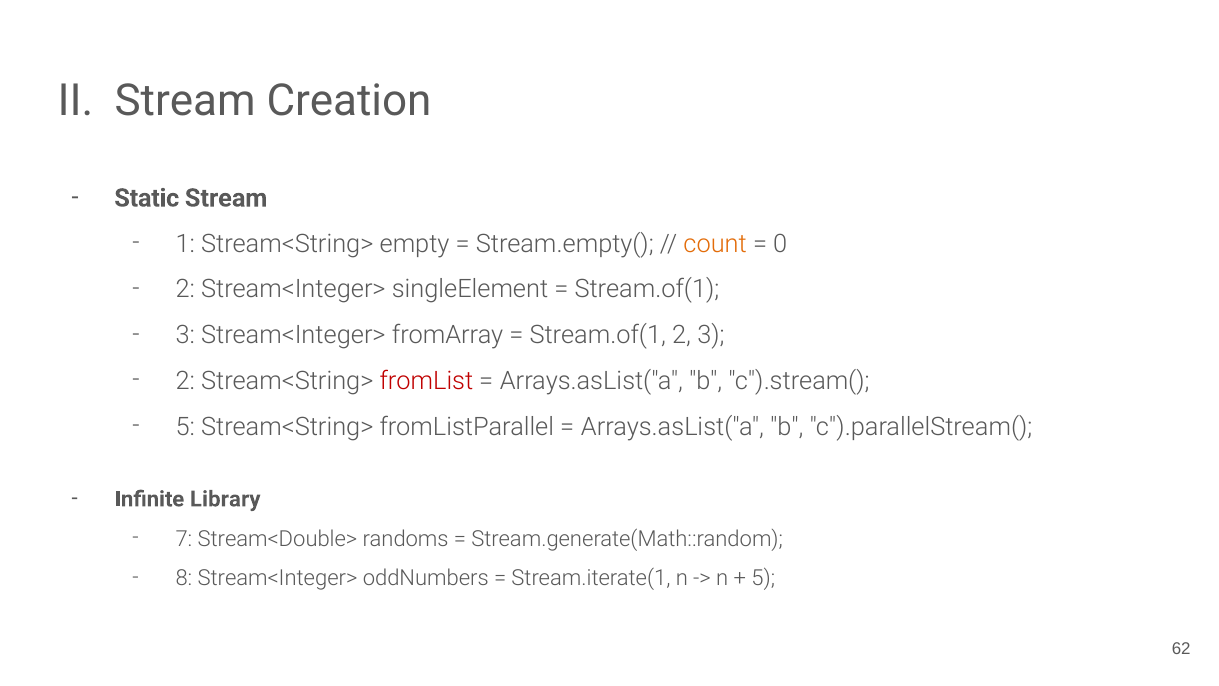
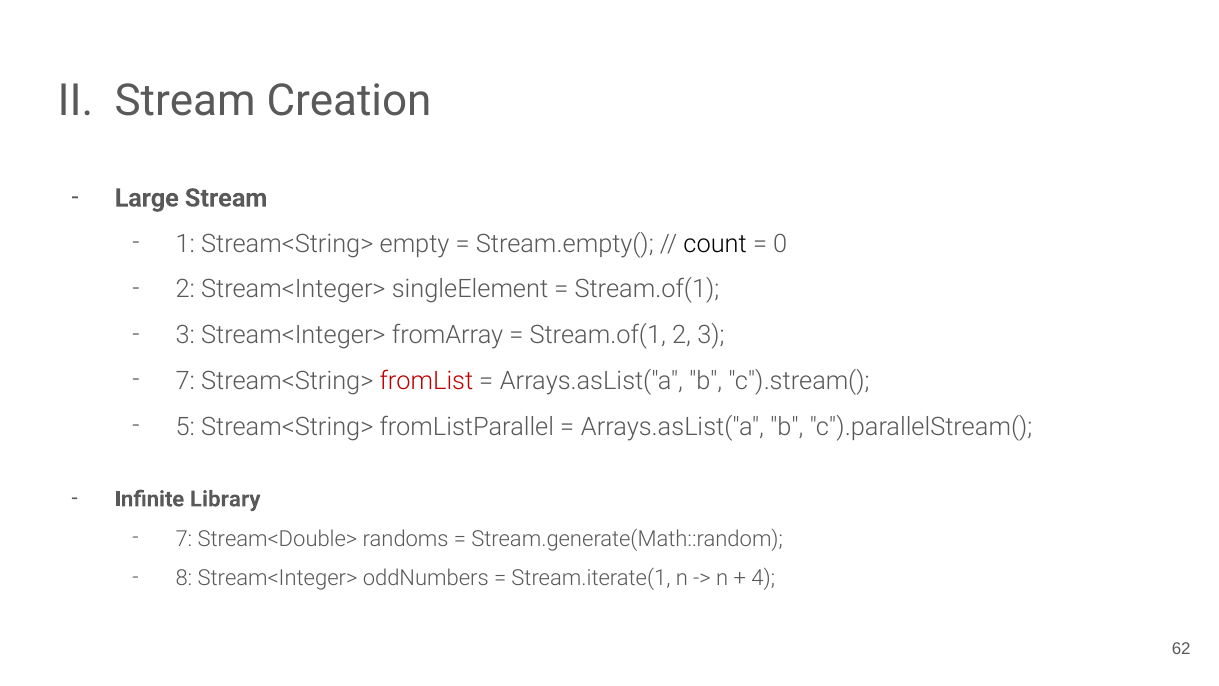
Static: Static -> Large
count colour: orange -> black
2 at (185, 381): 2 -> 7
5 at (763, 578): 5 -> 4
